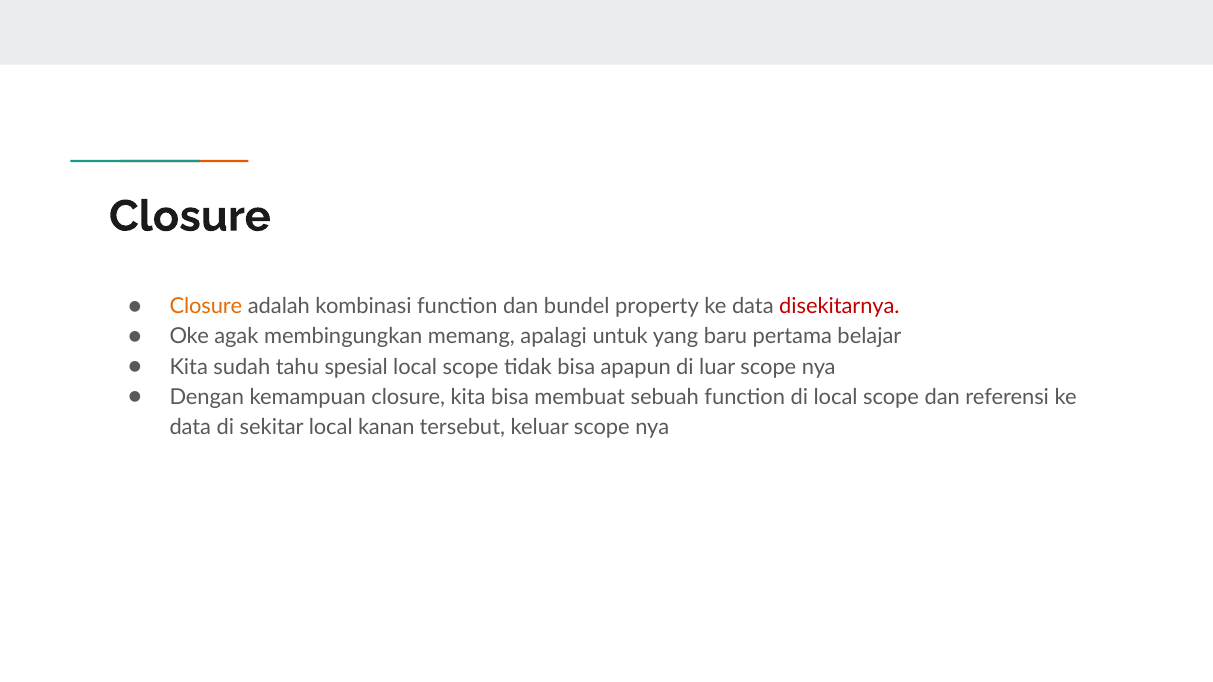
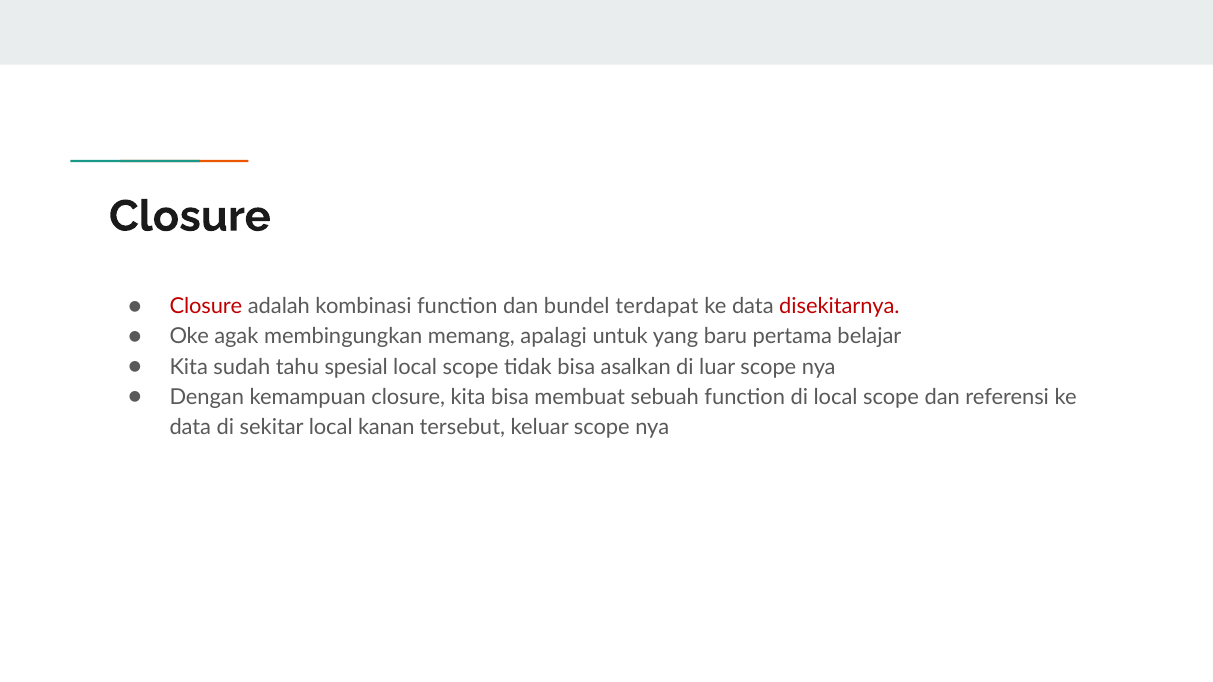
Closure at (206, 307) colour: orange -> red
property: property -> terdapat
apapun: apapun -> asalkan
